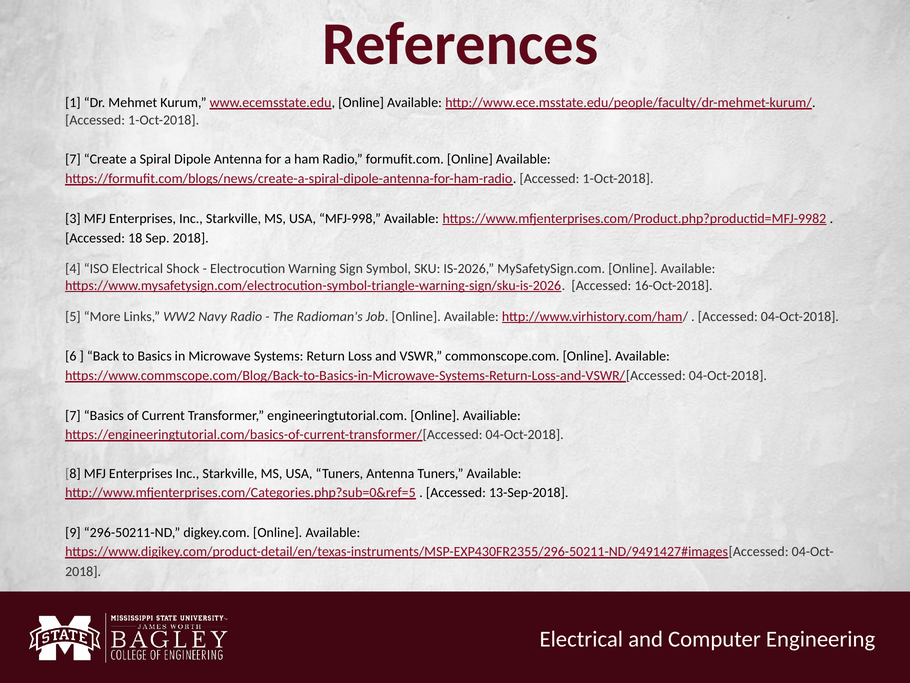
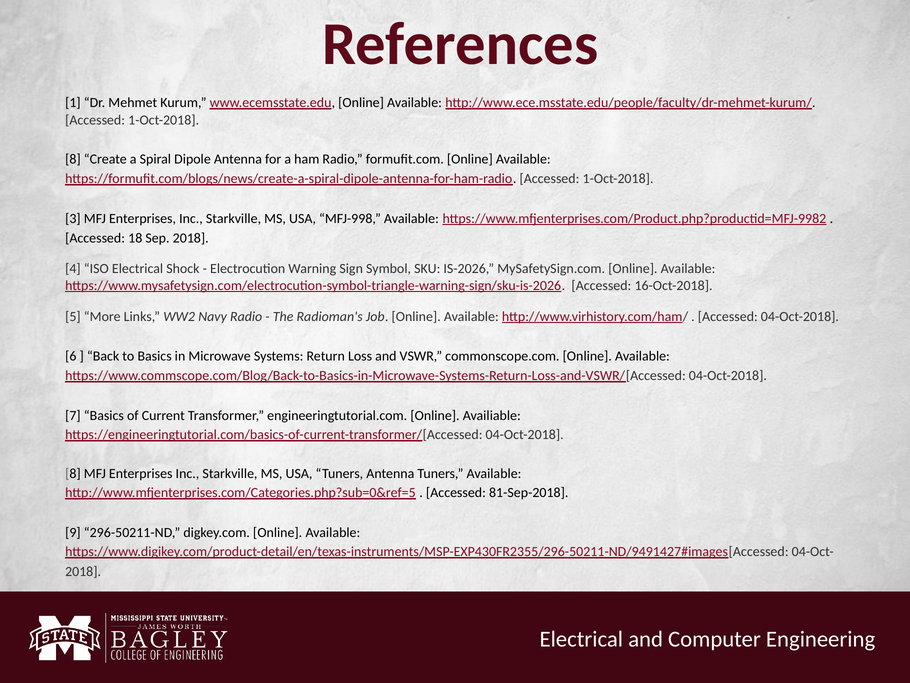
7 at (73, 159): 7 -> 8
13-Sep-2018: 13-Sep-2018 -> 81-Sep-2018
